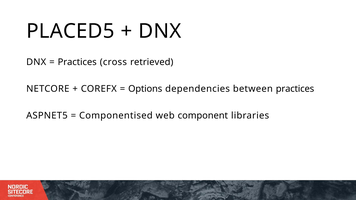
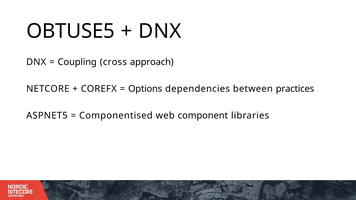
PLACED5: PLACED5 -> OBTUSE5
Practices at (77, 62): Practices -> Coupling
retrieved: retrieved -> approach
